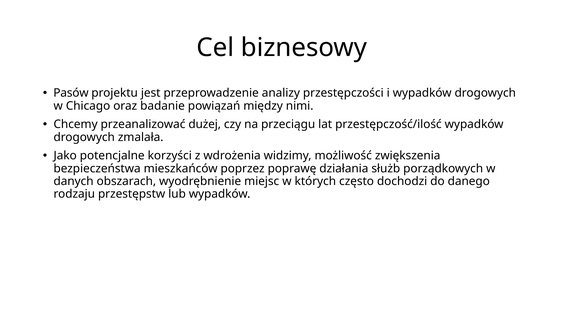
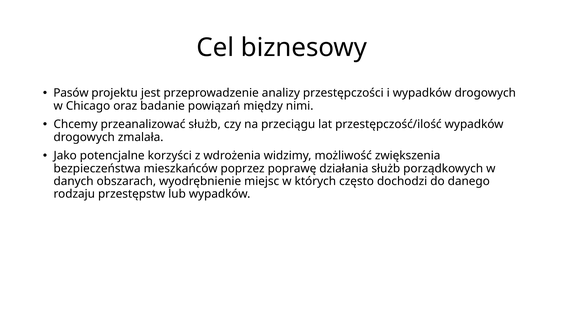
przeanalizować dużej: dużej -> służb
